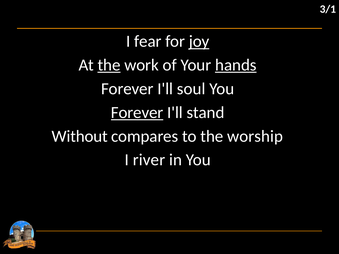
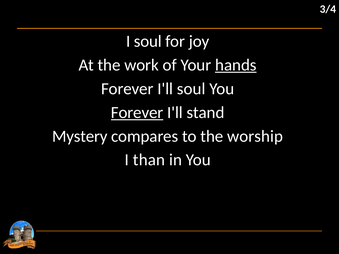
3/1: 3/1 -> 3/4
I fear: fear -> soul
joy underline: present -> none
the at (109, 65) underline: present -> none
Without: Without -> Mystery
river: river -> than
